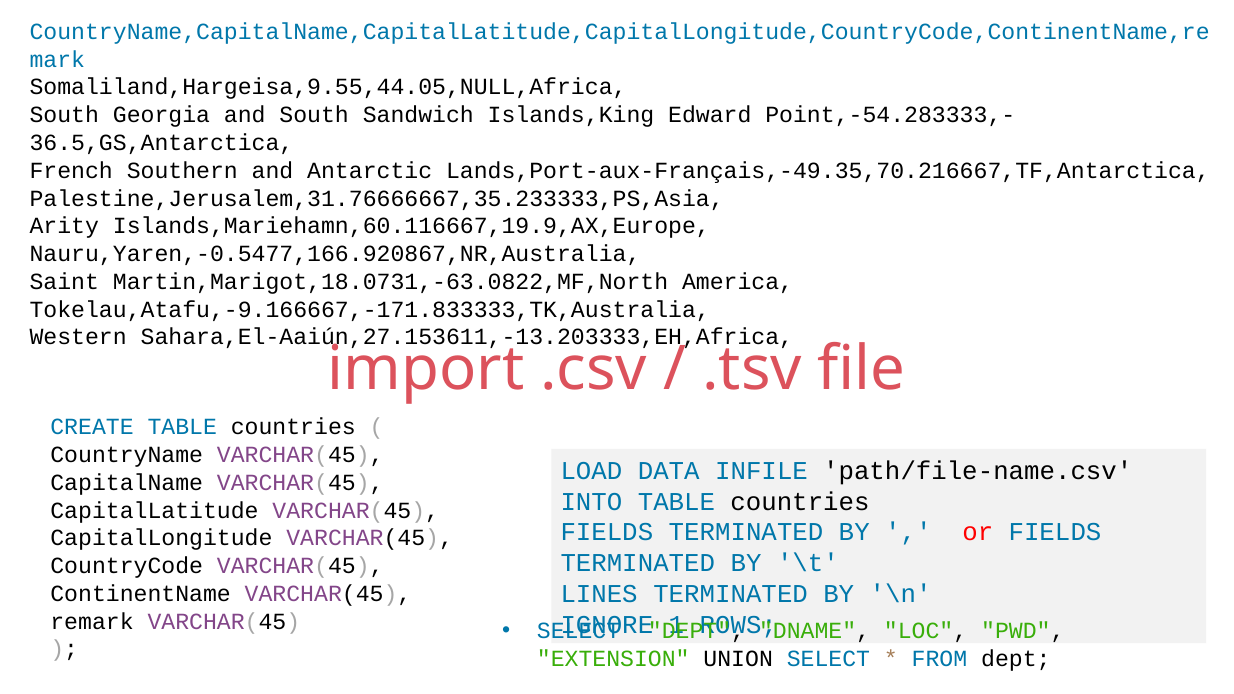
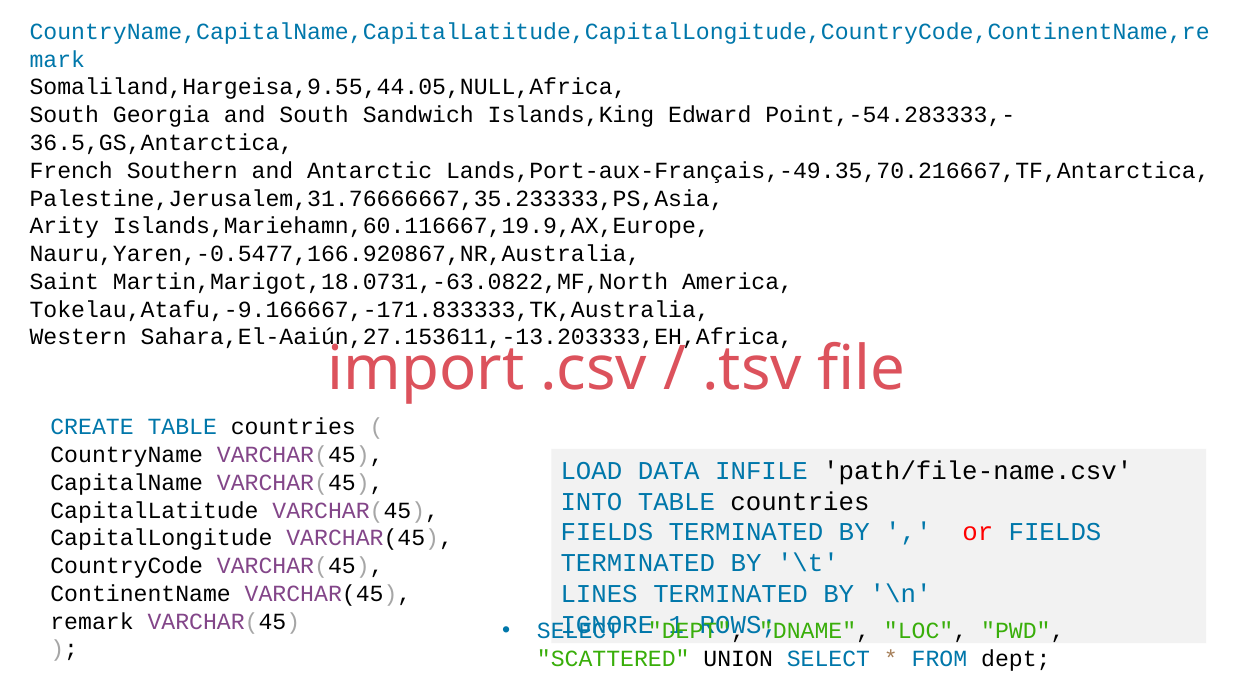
EXTENSION: EXTENSION -> SCATTERED
